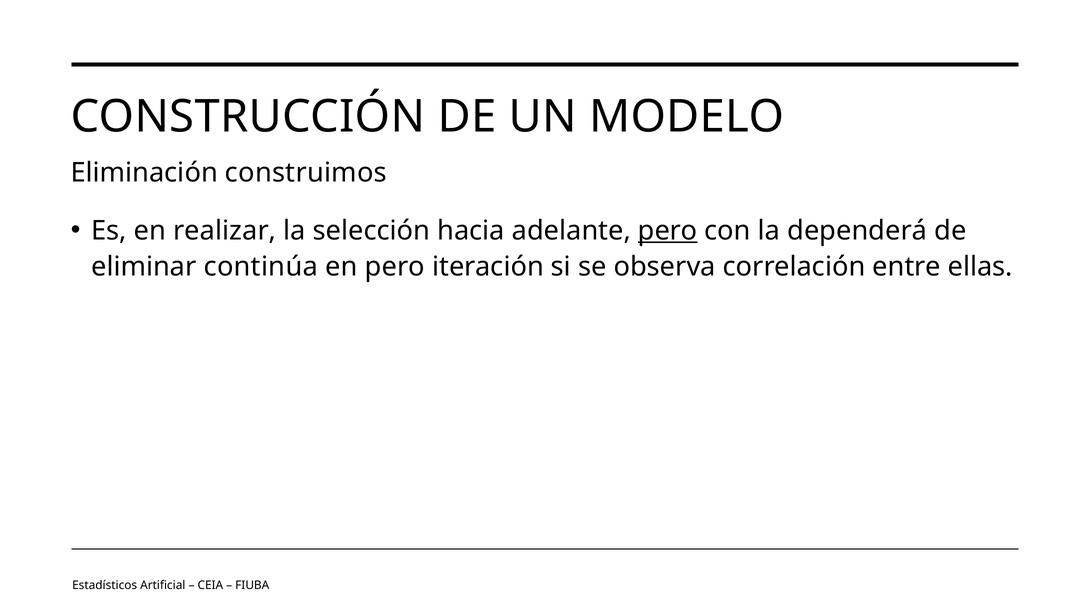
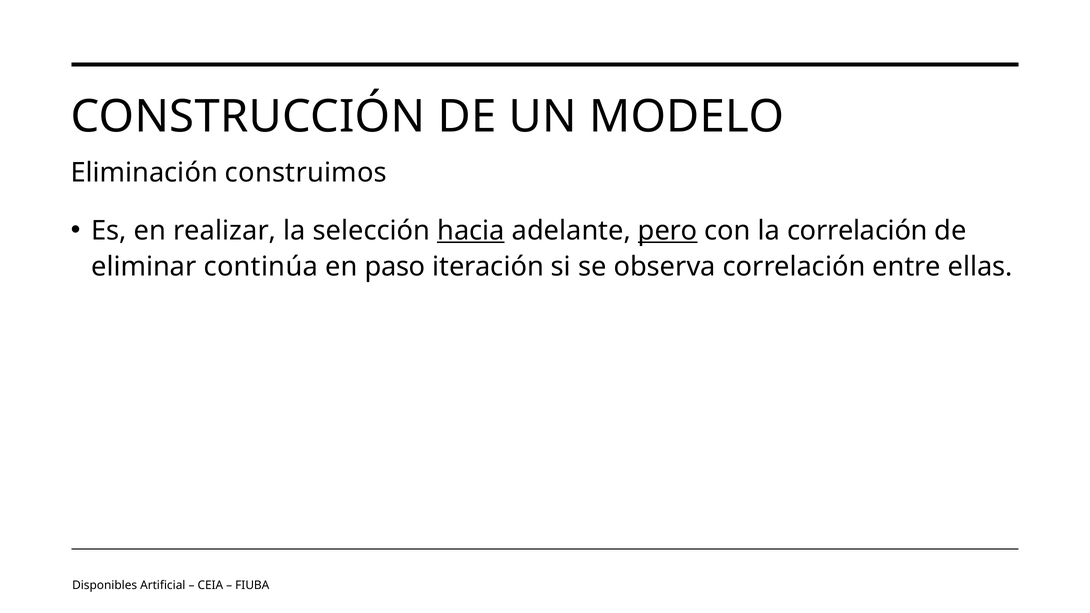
hacia underline: none -> present
la dependerá: dependerá -> correlación
en pero: pero -> paso
Estadísticos: Estadísticos -> Disponibles
